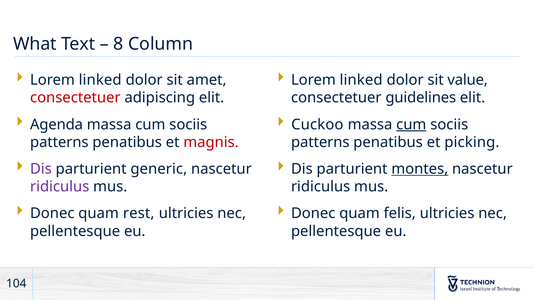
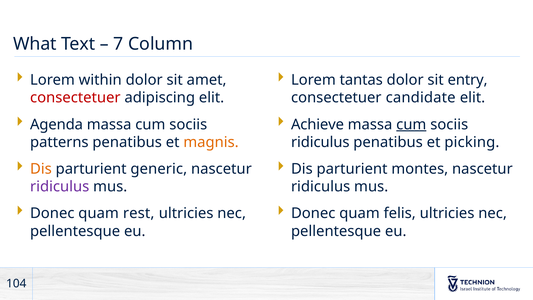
8: 8 -> 7
linked at (100, 80): linked -> within
linked at (361, 80): linked -> tantas
value: value -> entry
guidelines: guidelines -> candidate
Cuckoo: Cuckoo -> Achieve
magnis colour: red -> orange
patterns at (320, 142): patterns -> ridiculus
Dis at (41, 169) colour: purple -> orange
montes underline: present -> none
